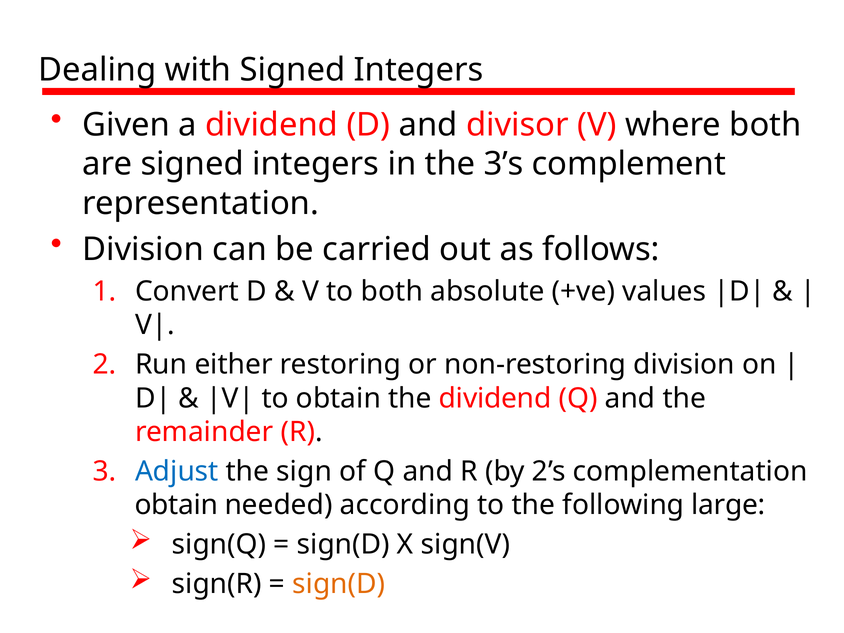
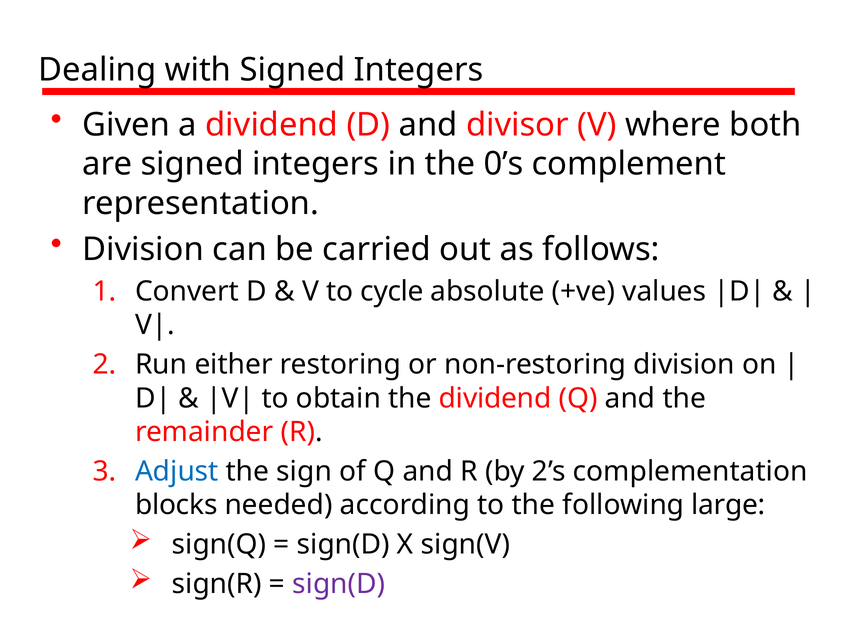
3’s: 3’s -> 0’s
to both: both -> cycle
obtain at (176, 505): obtain -> blocks
sign(D at (339, 584) colour: orange -> purple
